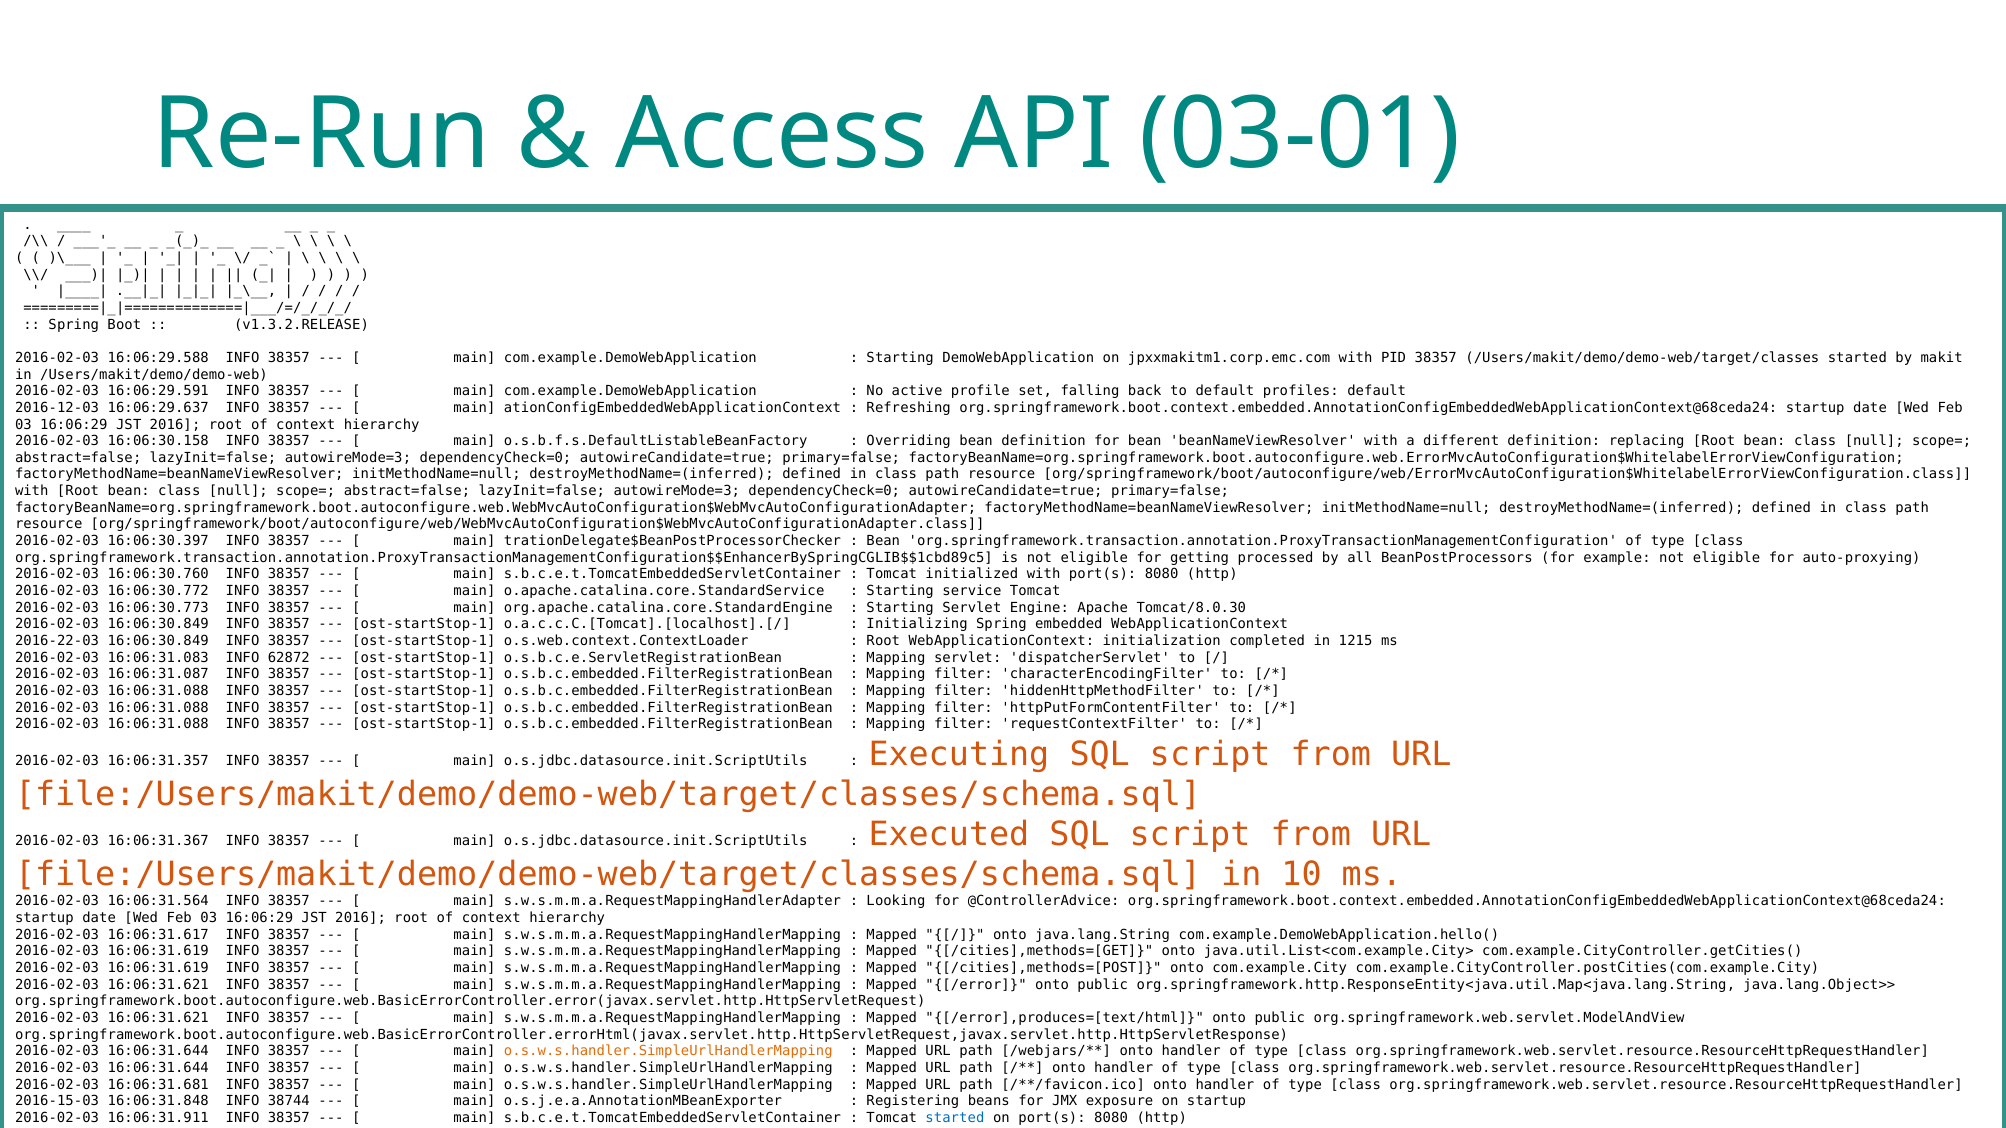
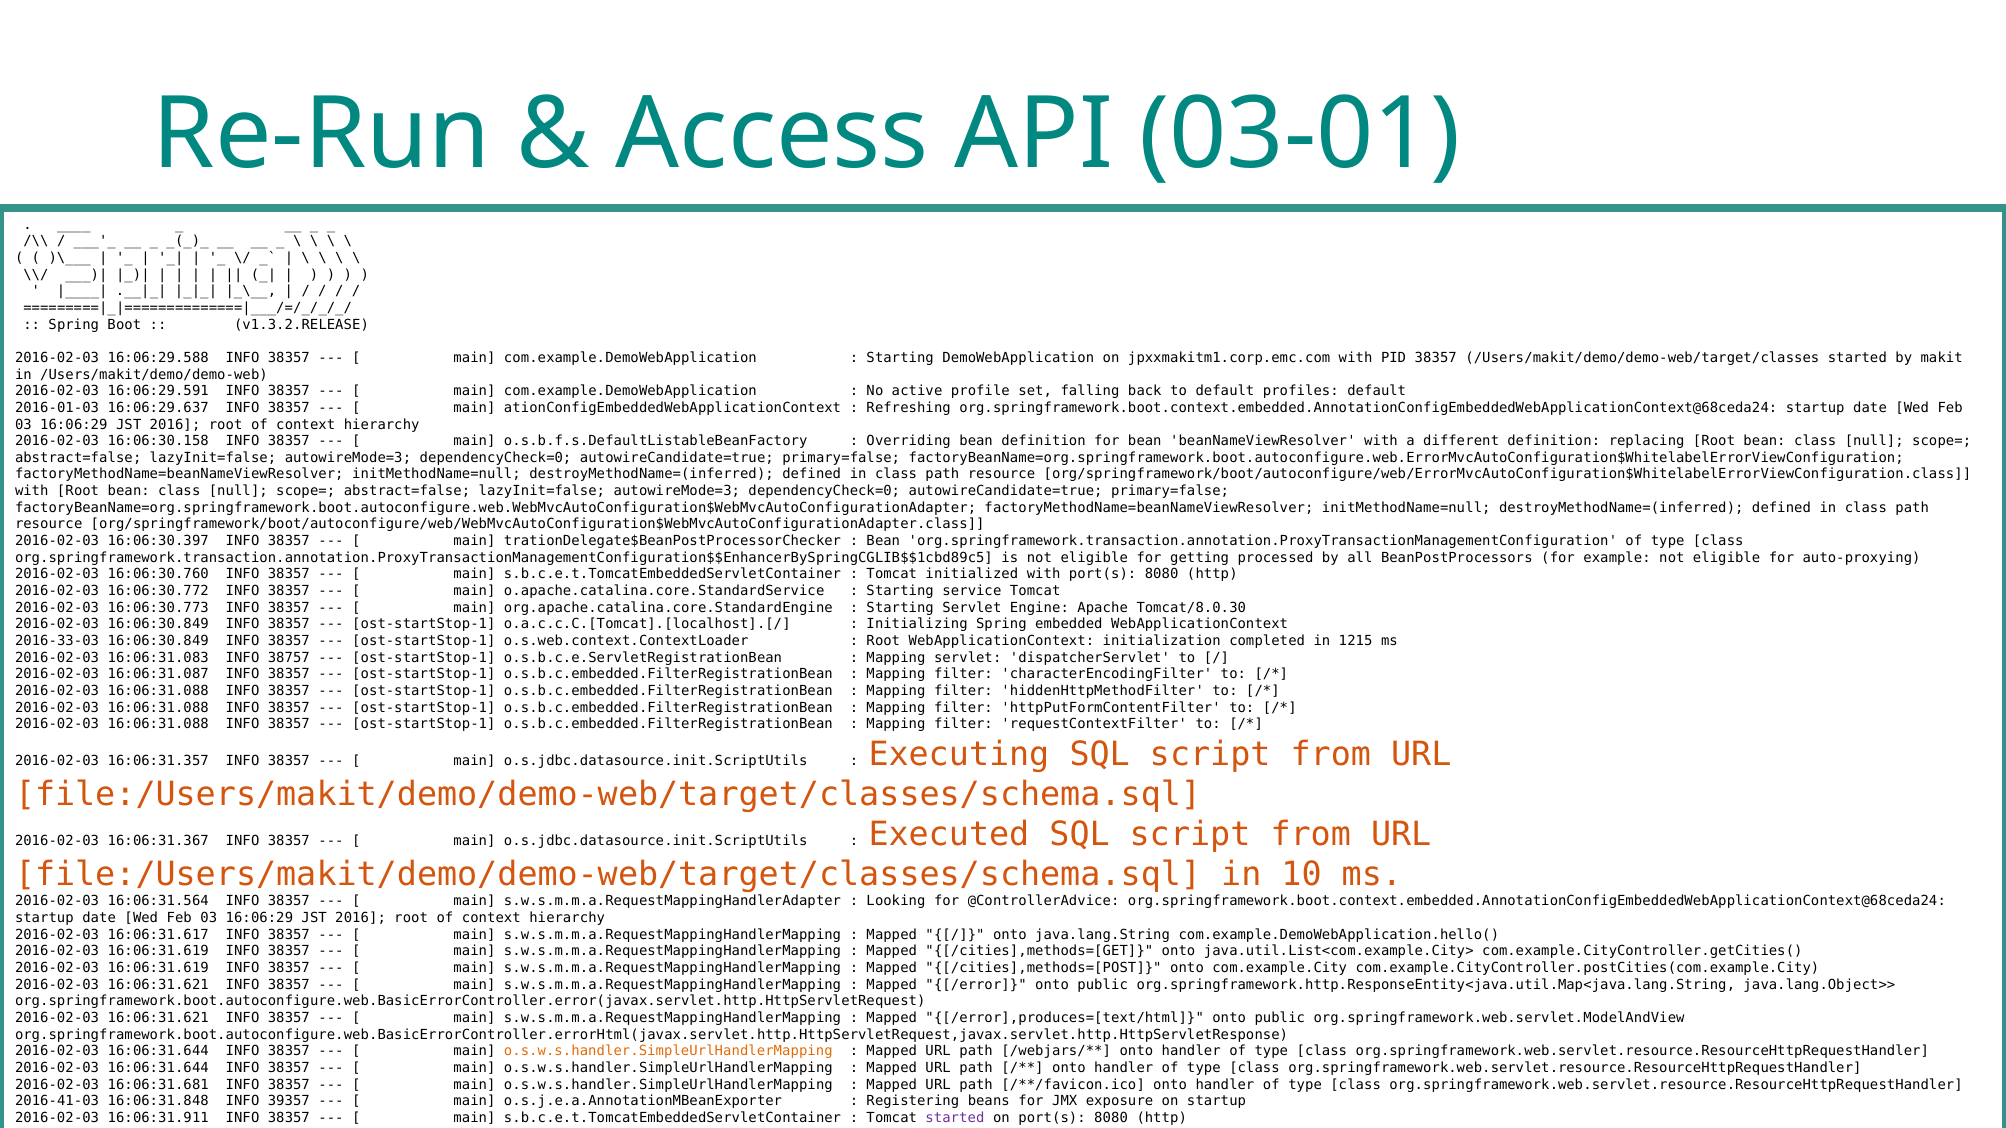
2016-12-03: 2016-12-03 -> 2016-01-03
2016-22-03: 2016-22-03 -> 2016-33-03
62872: 62872 -> 38757
2016-15-03: 2016-15-03 -> 2016-41-03
38744: 38744 -> 39357
started at (955, 1118) colour: blue -> purple
